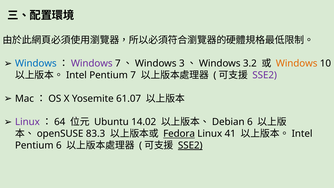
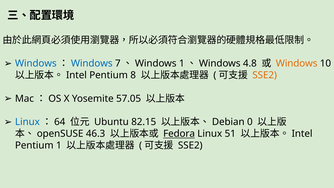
Windows at (92, 63) colour: purple -> blue
Windows 3: 3 -> 1
3.2: 3.2 -> 4.8
Pentium 7: 7 -> 8
SSE2 at (265, 75) colour: purple -> orange
61.07: 61.07 -> 57.05
Linux at (27, 122) colour: purple -> blue
14.02: 14.02 -> 82.15
6 at (250, 122): 6 -> 0
83.3: 83.3 -> 46.3
41: 41 -> 51
Pentium 6: 6 -> 1
SSE2 at (190, 145) underline: present -> none
